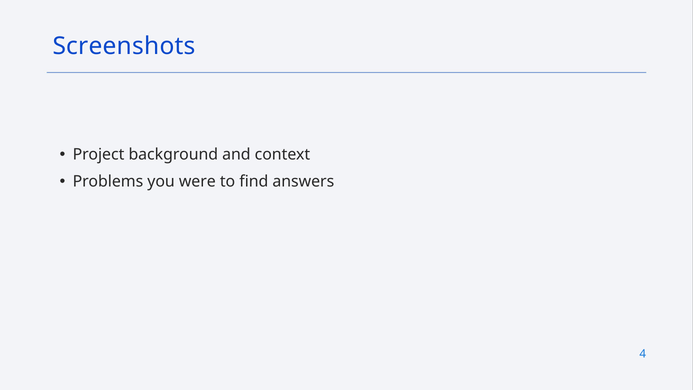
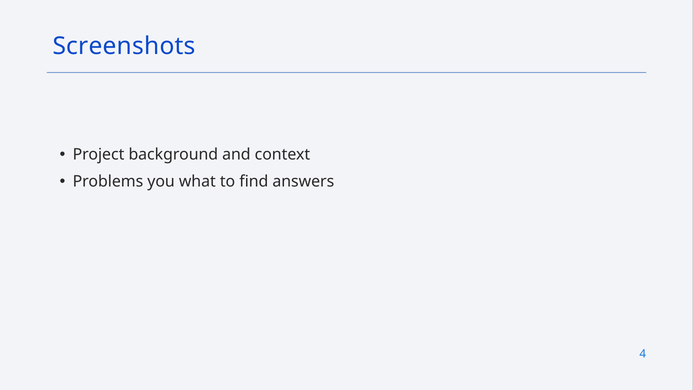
were: were -> what
